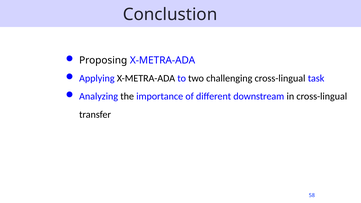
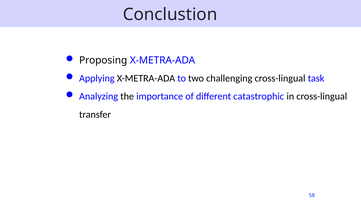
downstream: downstream -> catastrophic
